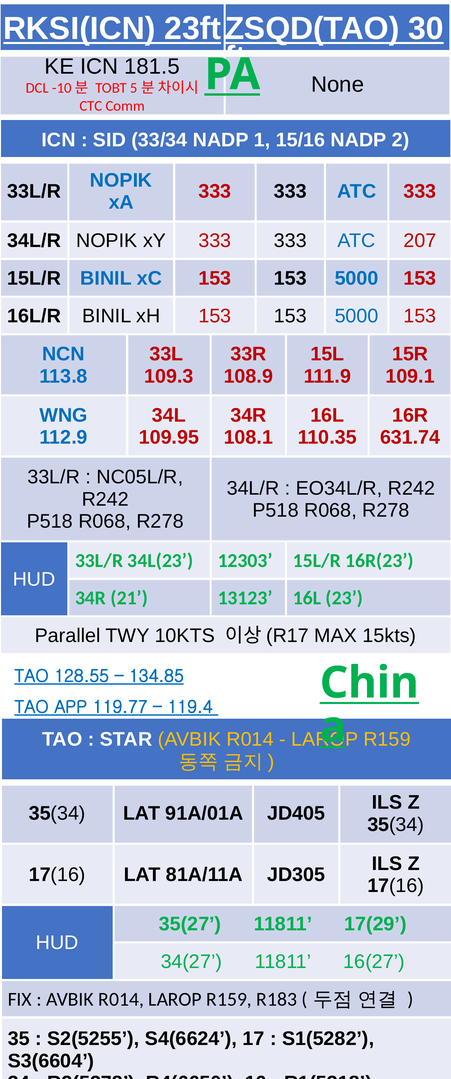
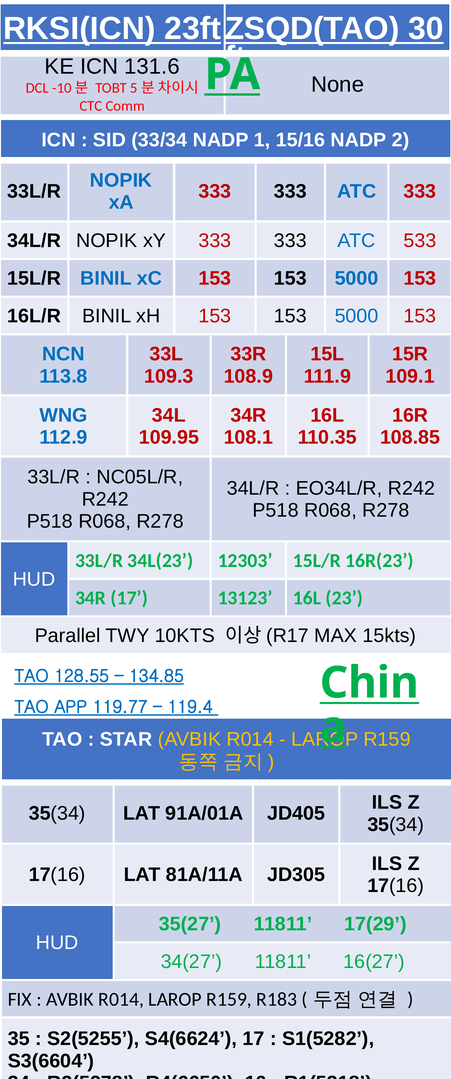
181.5: 181.5 -> 131.6
207: 207 -> 533
631.74: 631.74 -> 108.85
34R 21: 21 -> 17
